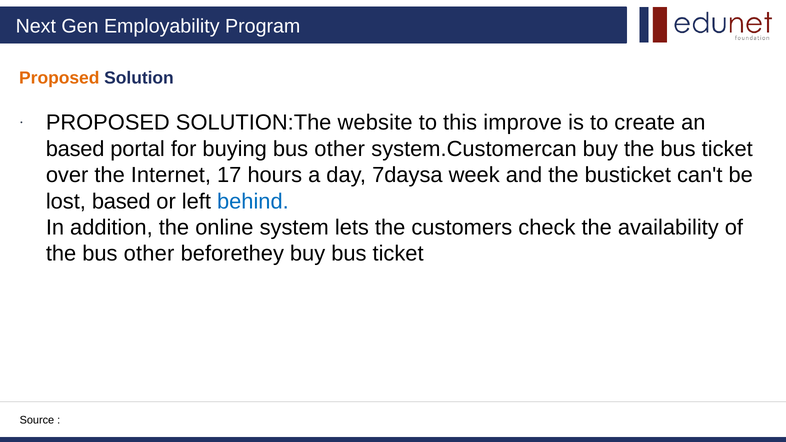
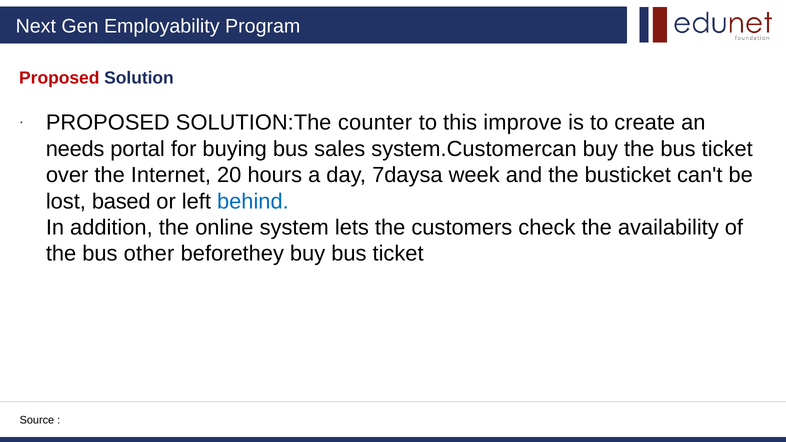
Proposed at (59, 78) colour: orange -> red
website: website -> counter
based at (75, 149): based -> needs
buying bus other: other -> sales
17: 17 -> 20
